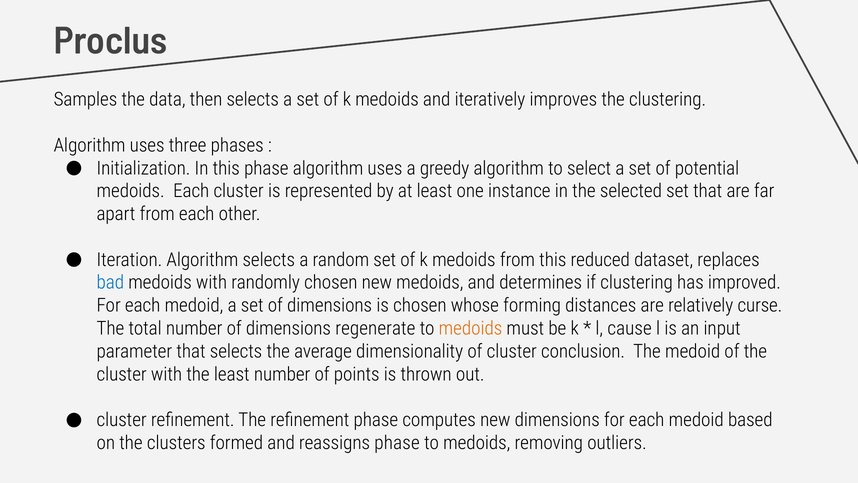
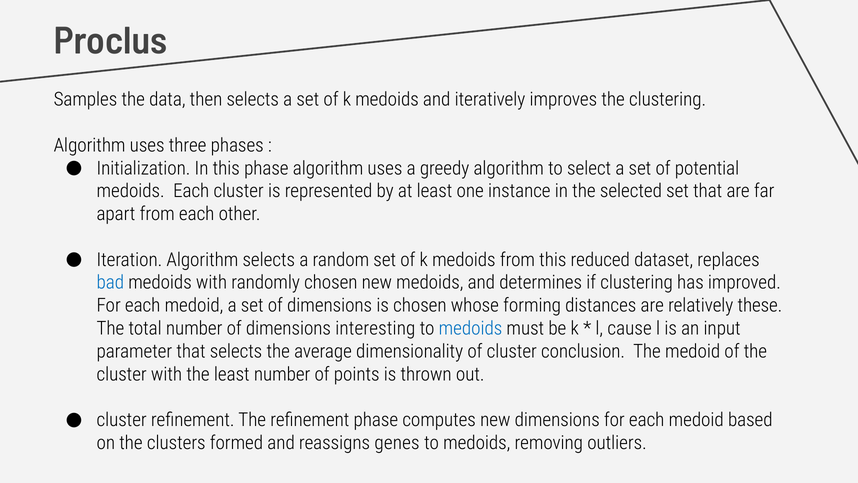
curse: curse -> these
regenerate: regenerate -> interesting
medoids at (470, 328) colour: orange -> blue
reassigns phase: phase -> genes
